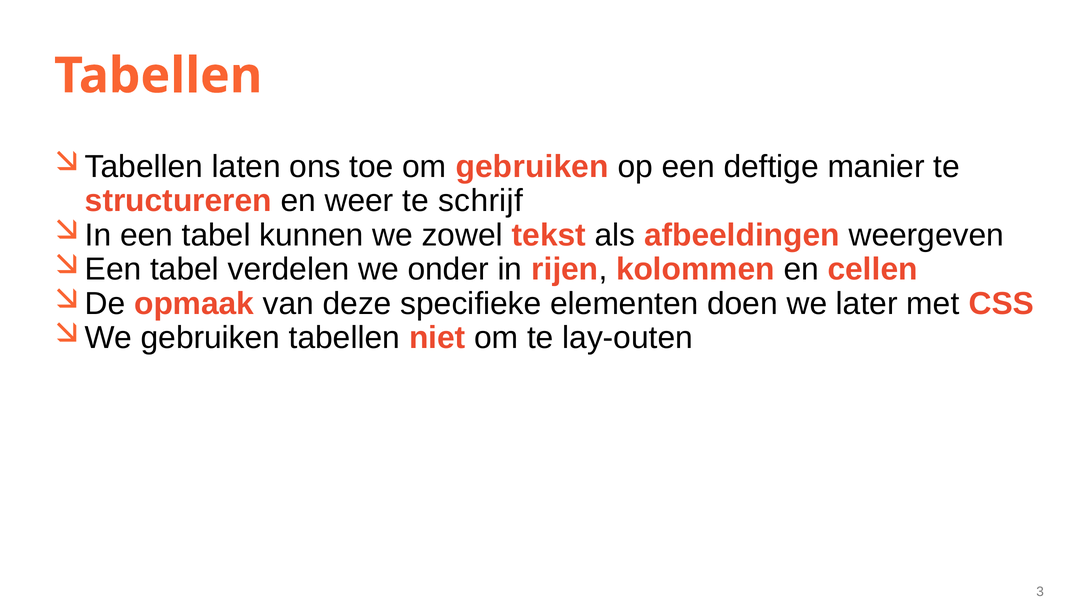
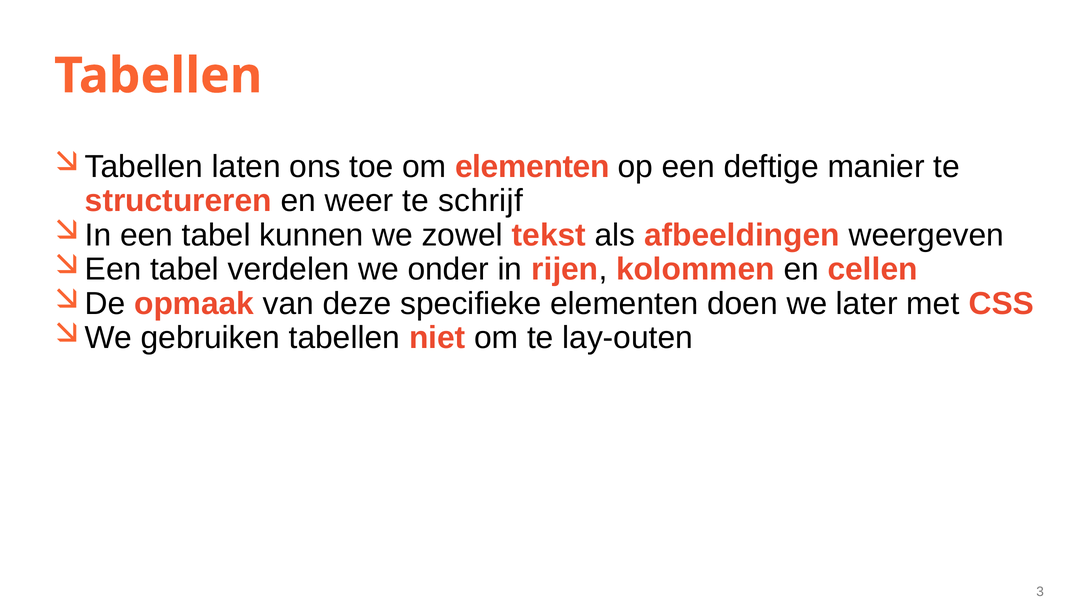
om gebruiken: gebruiken -> elementen
